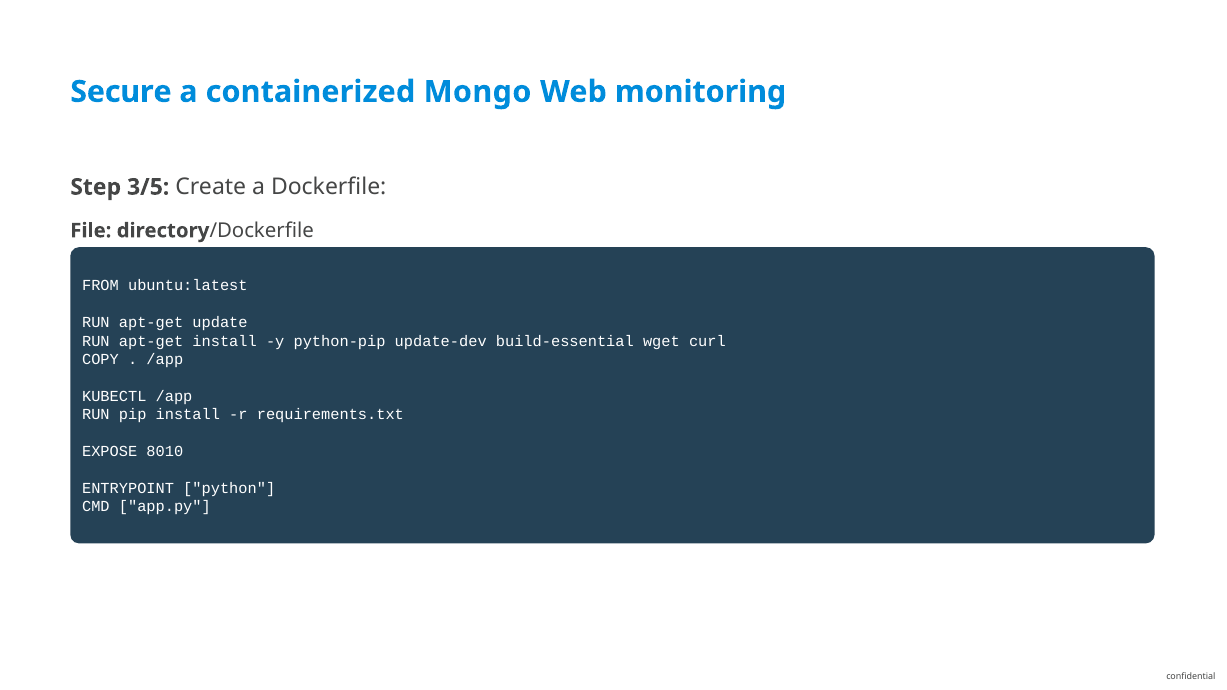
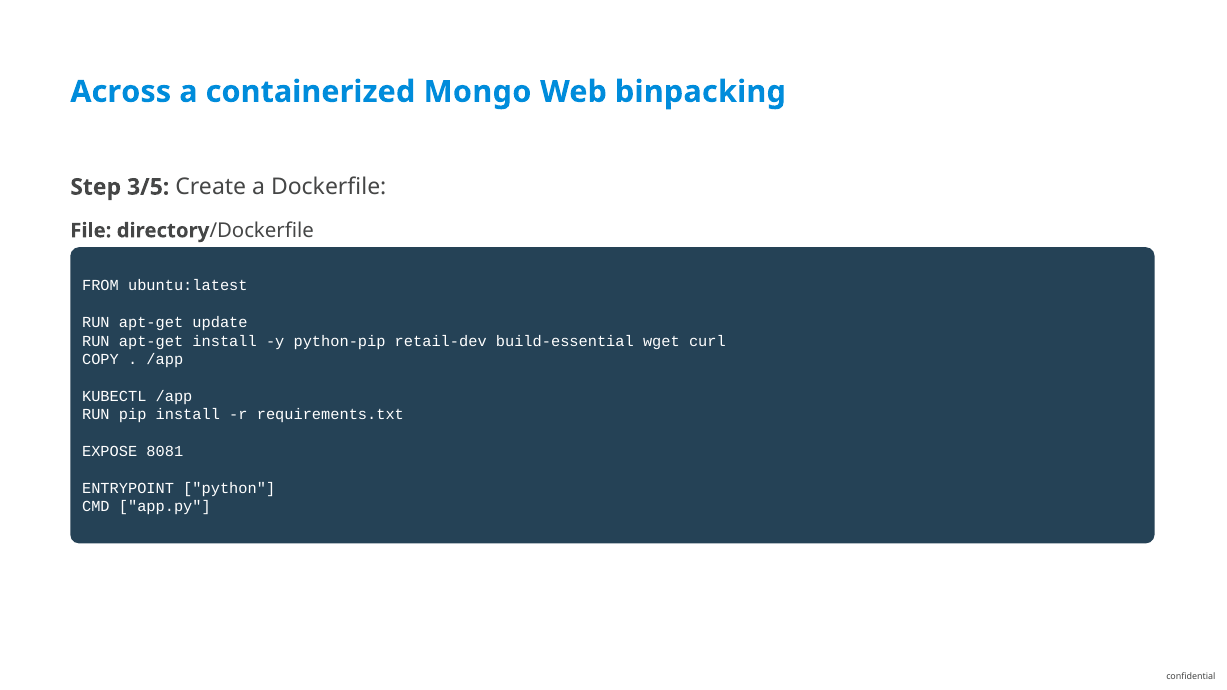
Secure: Secure -> Across
monitoring: monitoring -> binpacking
update-dev: update-dev -> retail-dev
8010: 8010 -> 8081
